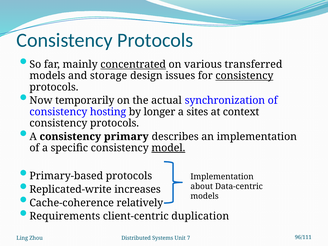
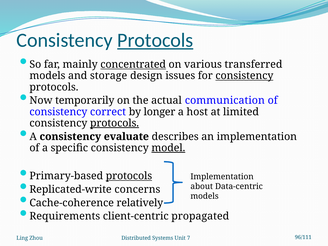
Protocols at (155, 40) underline: none -> present
synchronization: synchronization -> communication
hosting: hosting -> correct
sites: sites -> host
context: context -> limited
protocols at (115, 123) underline: none -> present
primary: primary -> evaluate
protocols at (129, 176) underline: none -> present
increases: increases -> concerns
duplication: duplication -> propagated
